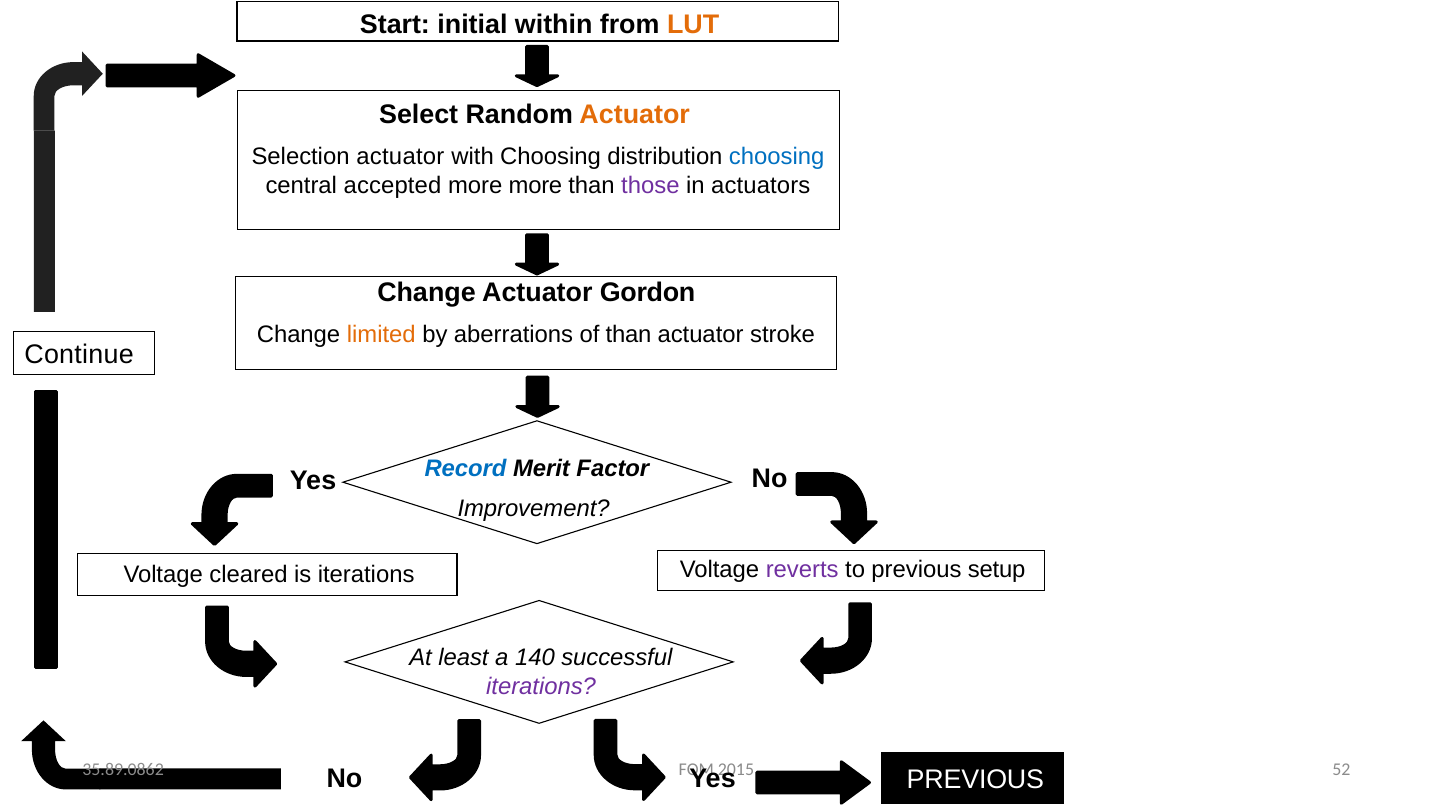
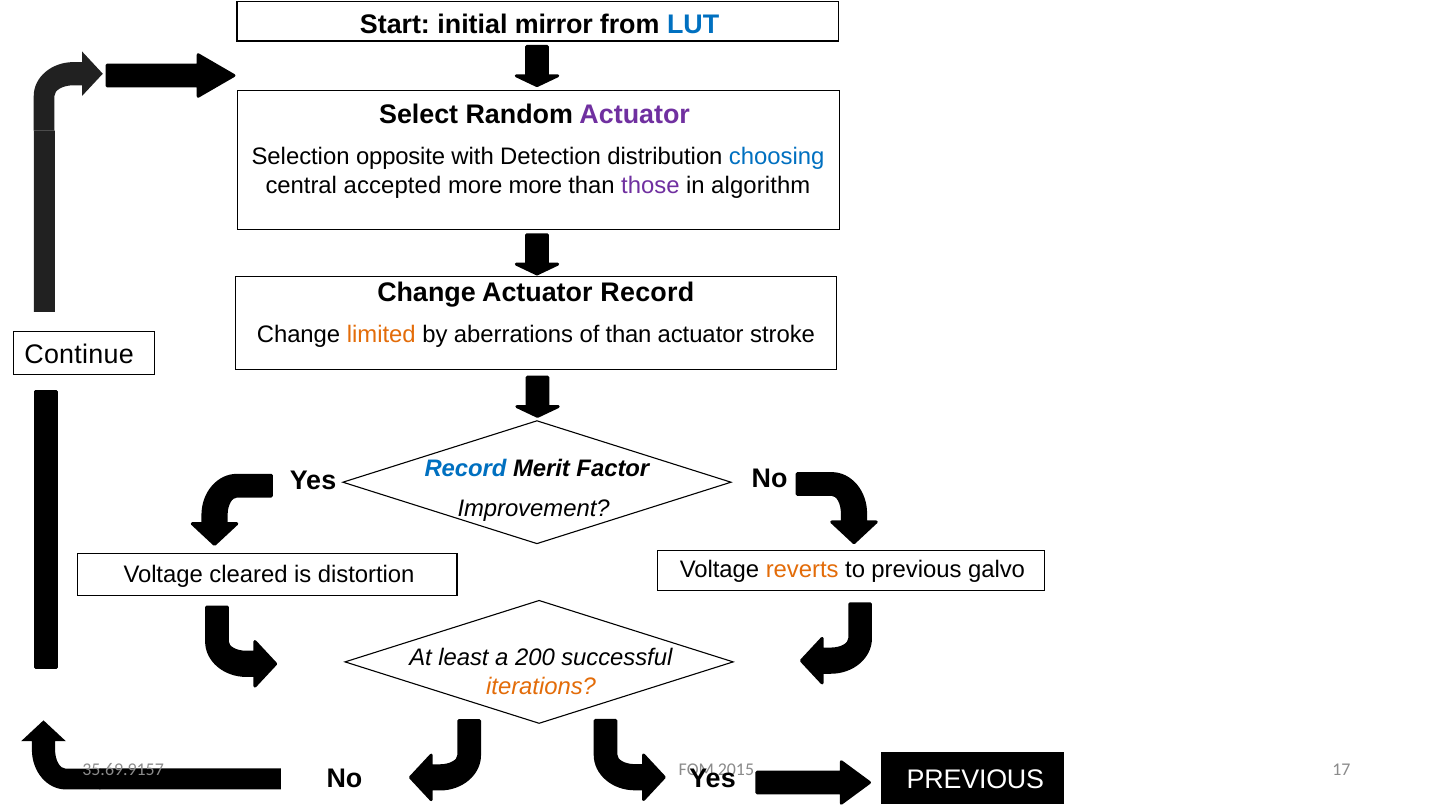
within: within -> mirror
LUT colour: orange -> blue
Actuator at (635, 115) colour: orange -> purple
Selection actuator: actuator -> opposite
with Choosing: Choosing -> Detection
actuators: actuators -> algorithm
Actuator Gordon: Gordon -> Record
reverts colour: purple -> orange
setup: setup -> galvo
is iterations: iterations -> distortion
140: 140 -> 200
iterations at (541, 687) colour: purple -> orange
52: 52 -> 17
35.89.0862: 35.89.0862 -> 35.69.9157
